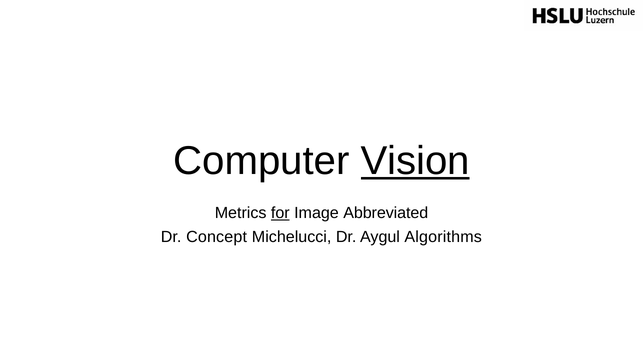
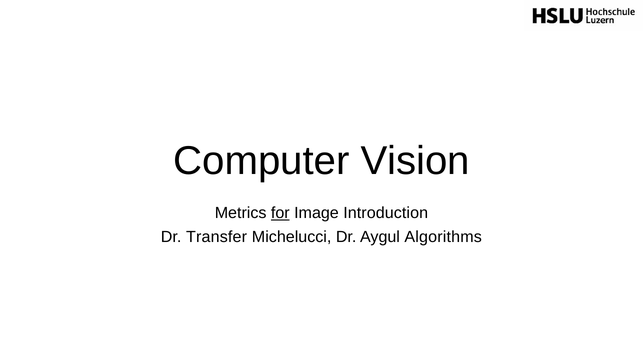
Vision underline: present -> none
Abbreviated: Abbreviated -> Introduction
Concept: Concept -> Transfer
